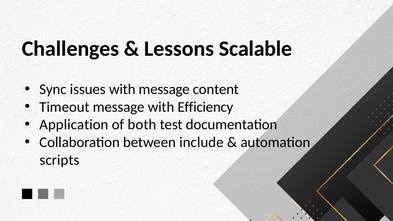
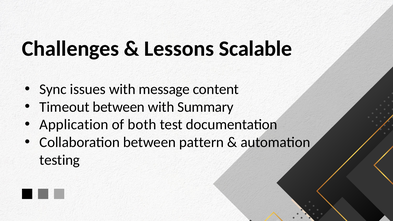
Timeout message: message -> between
Efficiency: Efficiency -> Summary
include: include -> pattern
scripts: scripts -> testing
